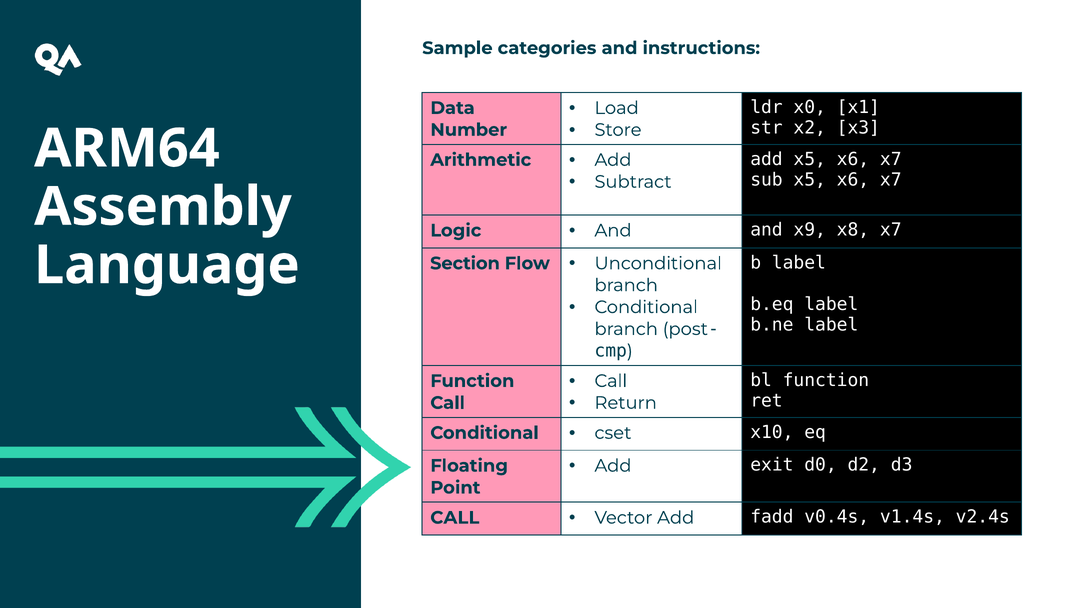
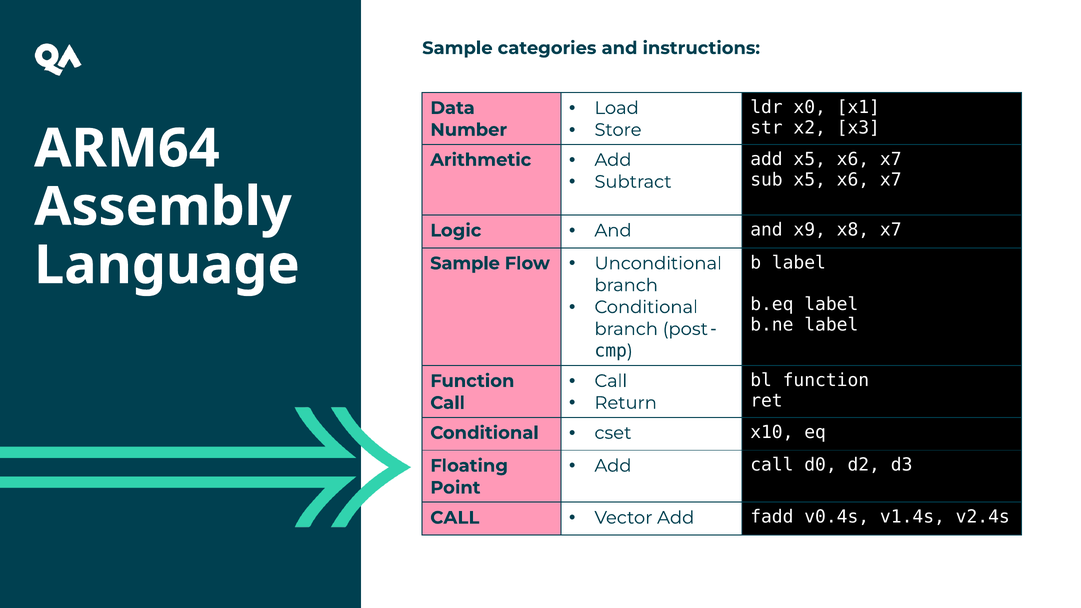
Section at (465, 263): Section -> Sample
Add exit: exit -> call
